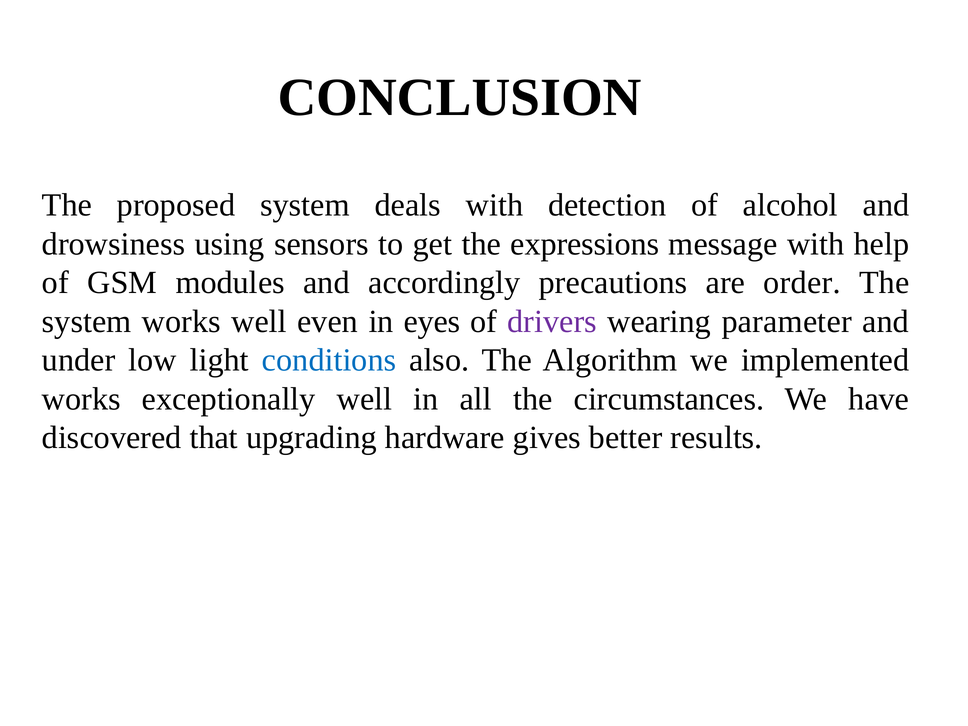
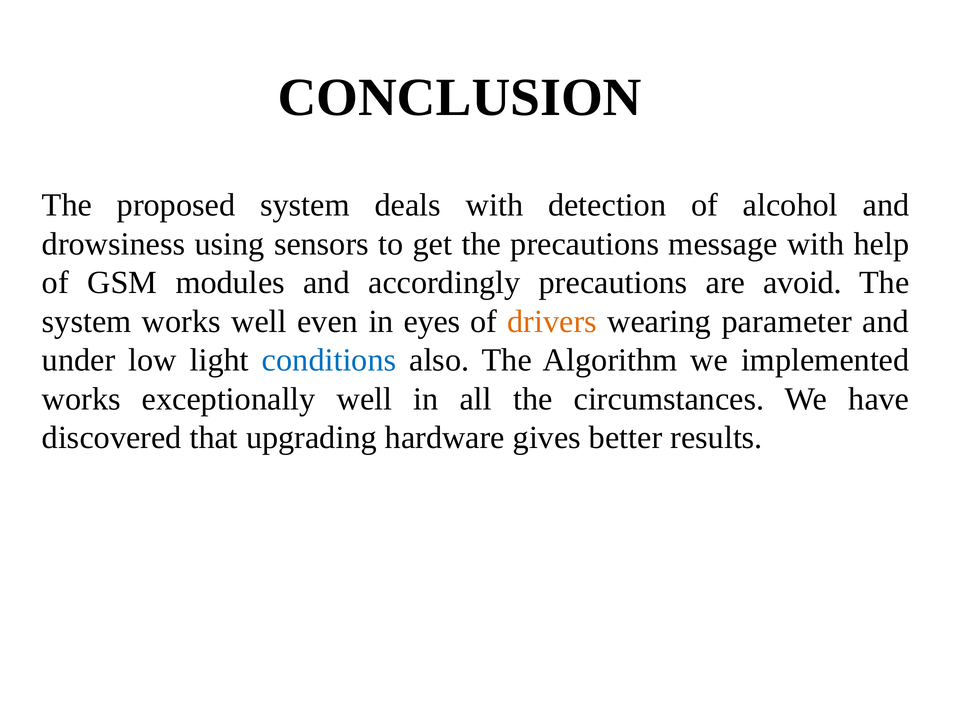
the expressions: expressions -> precautions
order: order -> avoid
drivers colour: purple -> orange
